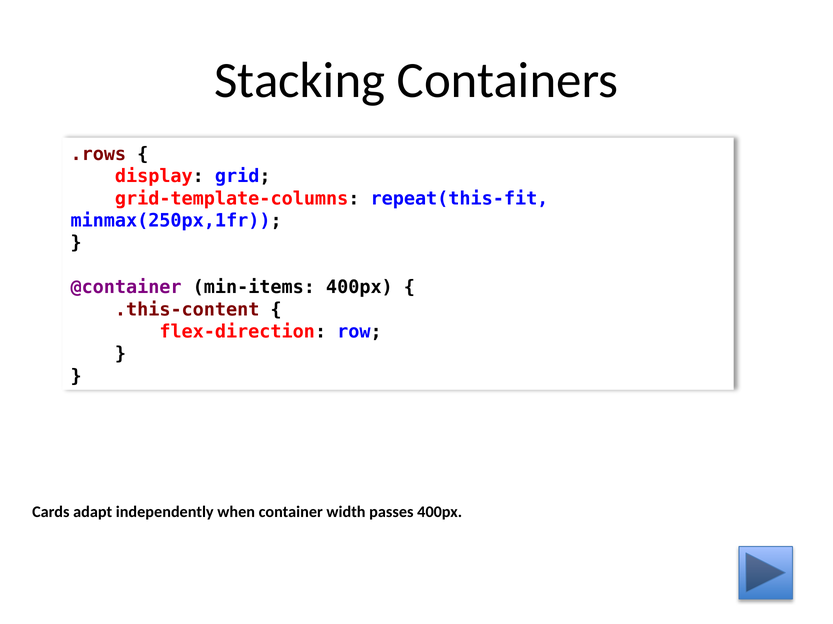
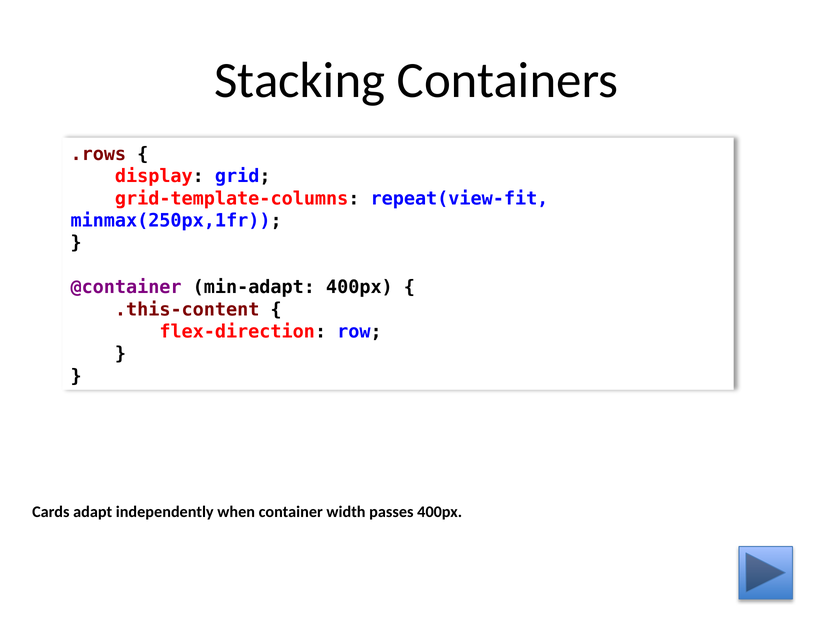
repeat(this-fit: repeat(this-fit -> repeat(view-fit
min-items: min-items -> min-adapt
